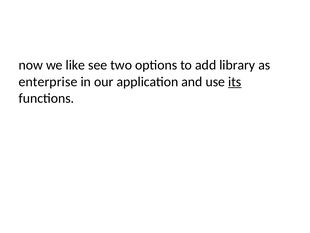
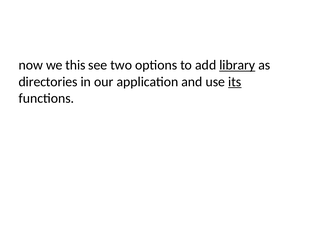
like: like -> this
library underline: none -> present
enterprise: enterprise -> directories
